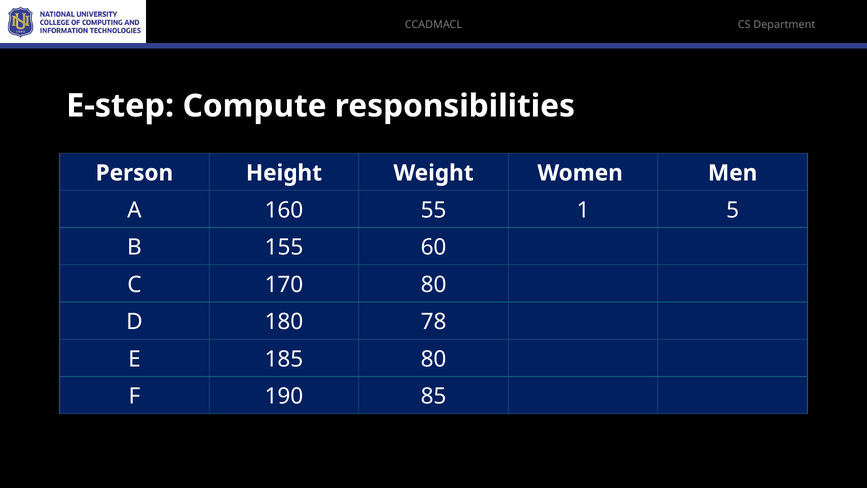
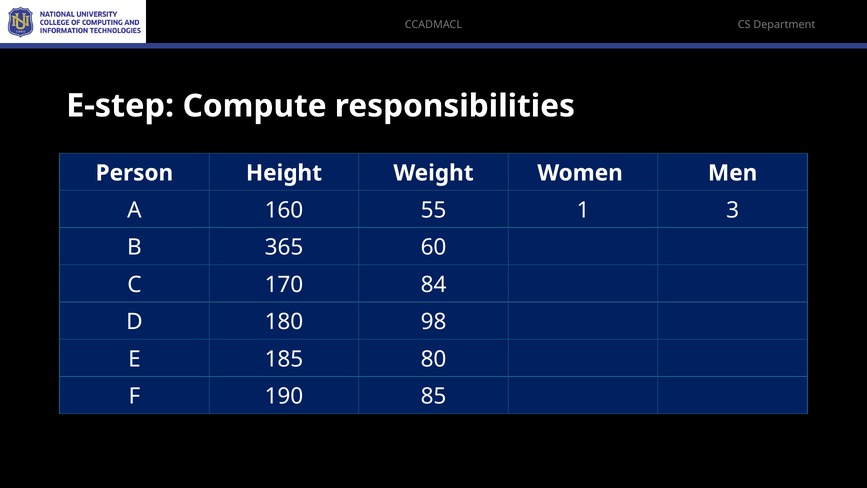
5: 5 -> 3
155: 155 -> 365
170 80: 80 -> 84
78: 78 -> 98
